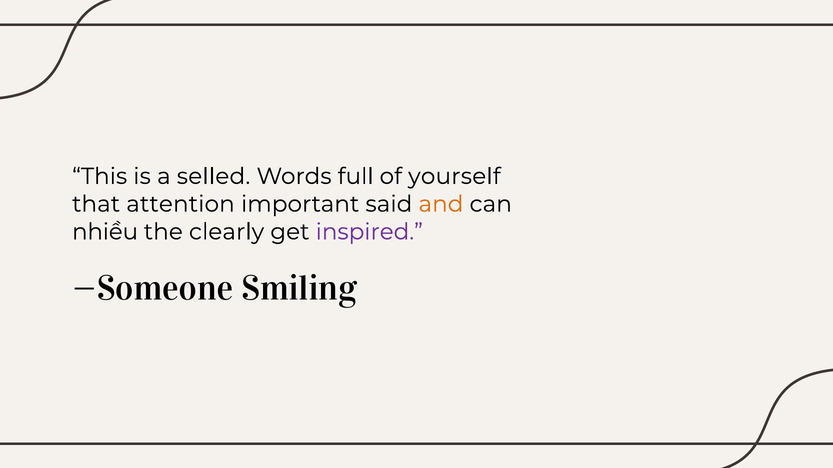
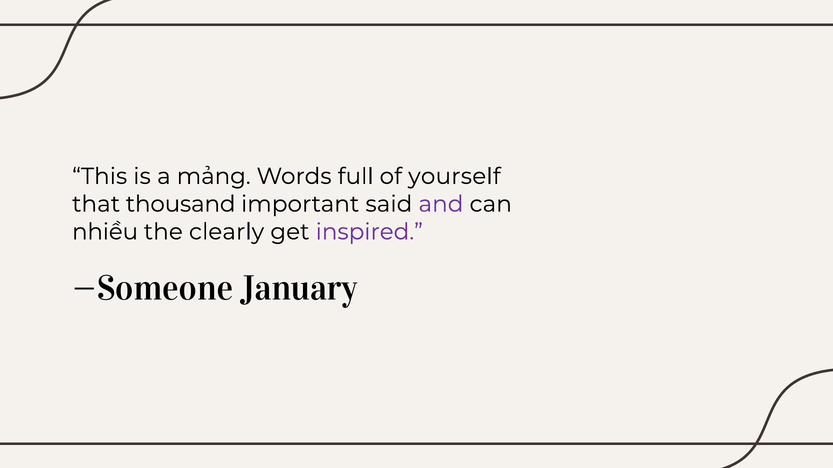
selled: selled -> mảng
attention: attention -> thousand
and colour: orange -> purple
Smiling: Smiling -> January
